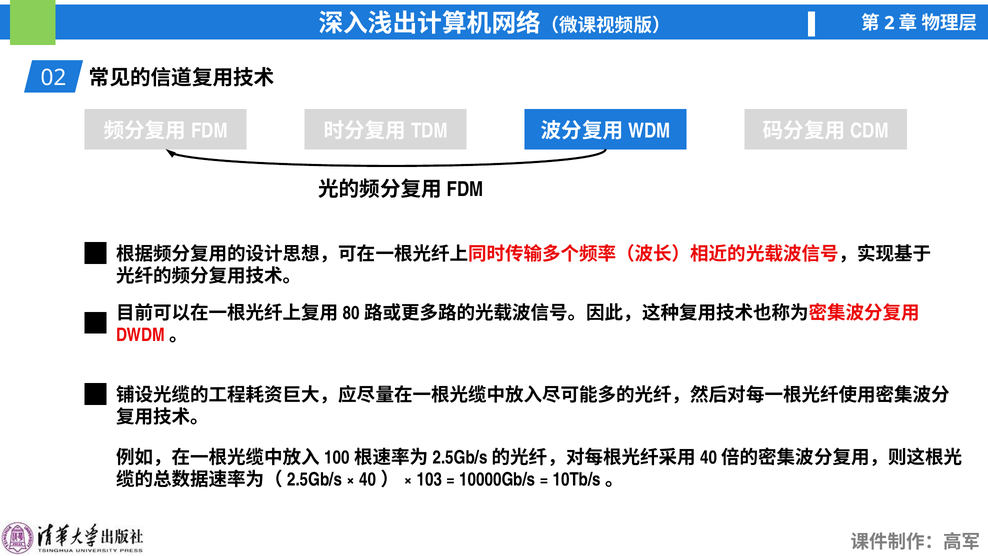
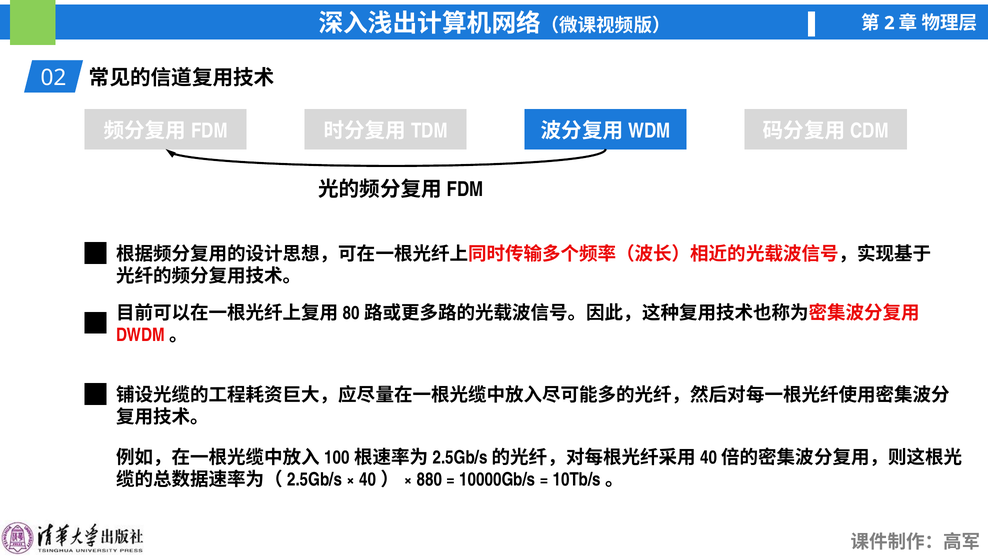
103: 103 -> 880
